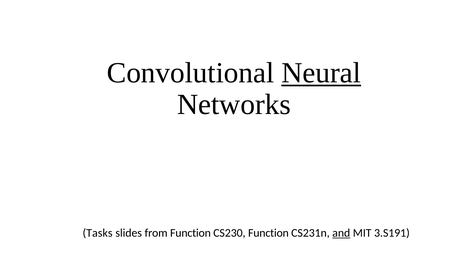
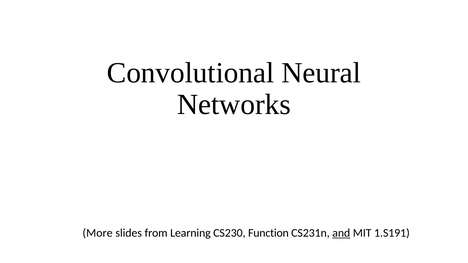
Neural underline: present -> none
Tasks: Tasks -> More
from Function: Function -> Learning
3.S191: 3.S191 -> 1.S191
